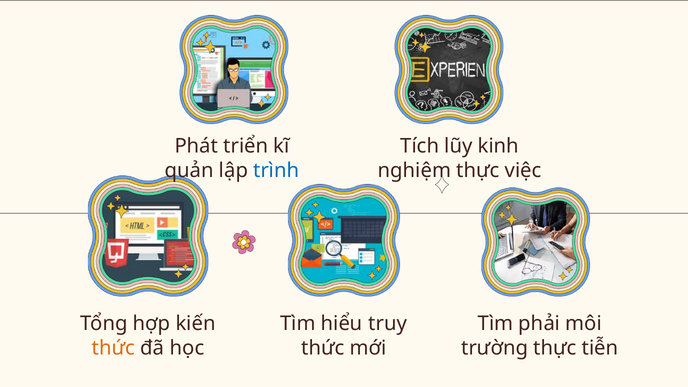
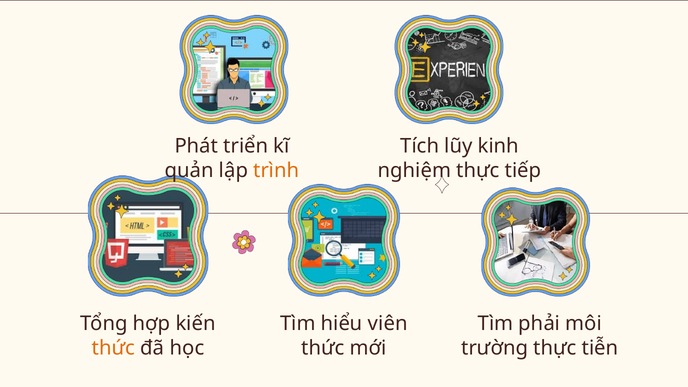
trình colour: blue -> orange
việc: việc -> tiếp
truy: truy -> viên
